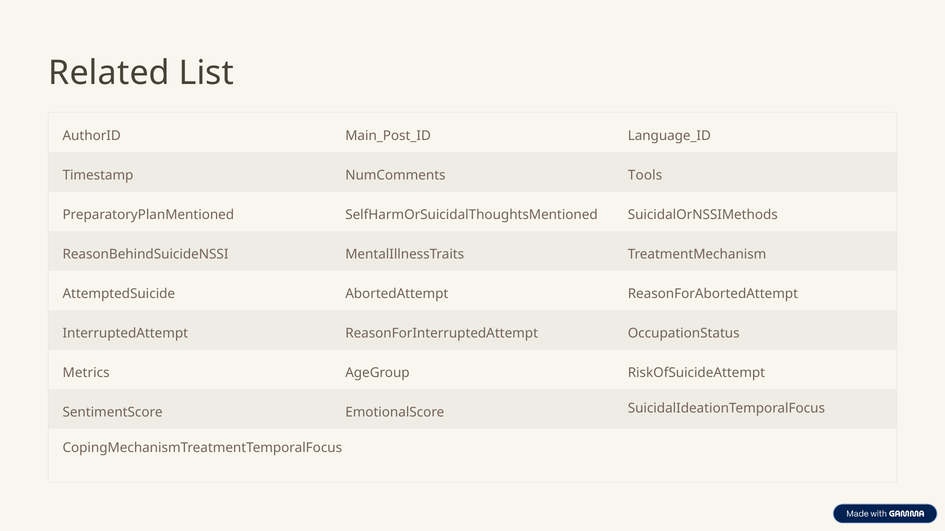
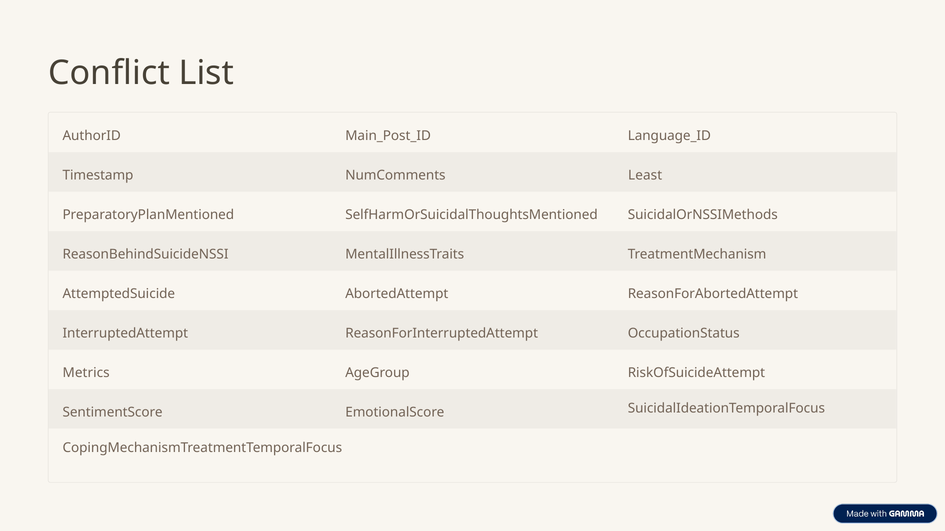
Related: Related -> Conflict
Tools: Tools -> Least
